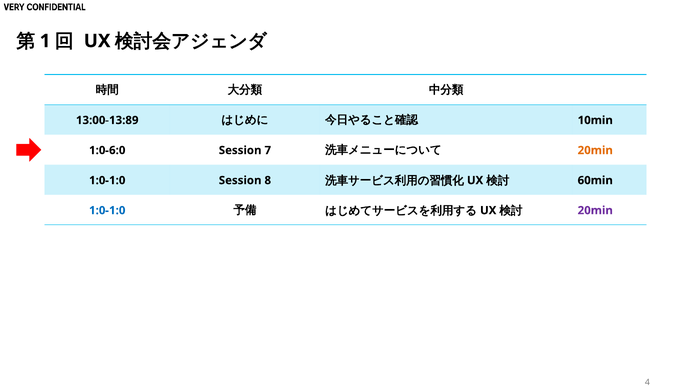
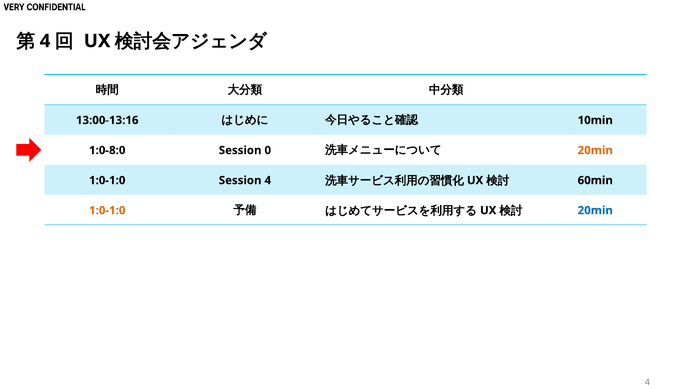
1 at (45, 41): 1 -> 4
13:00-13:89: 13:00-13:89 -> 13:00-13:16
1:0-6:0: 1:0-6:0 -> 1:0-8:0
7: 7 -> 0
Session 8: 8 -> 4
1:0-1:0 at (107, 210) colour: blue -> orange
20min at (595, 210) colour: purple -> blue
